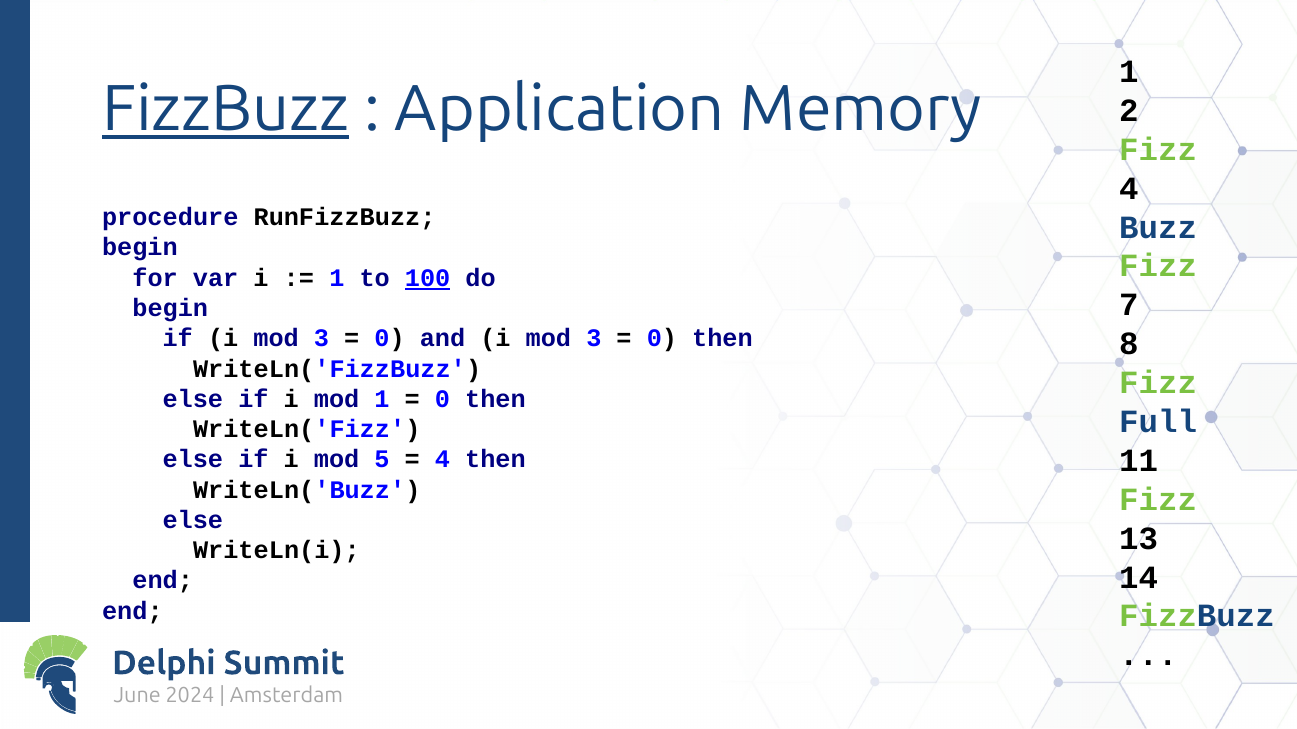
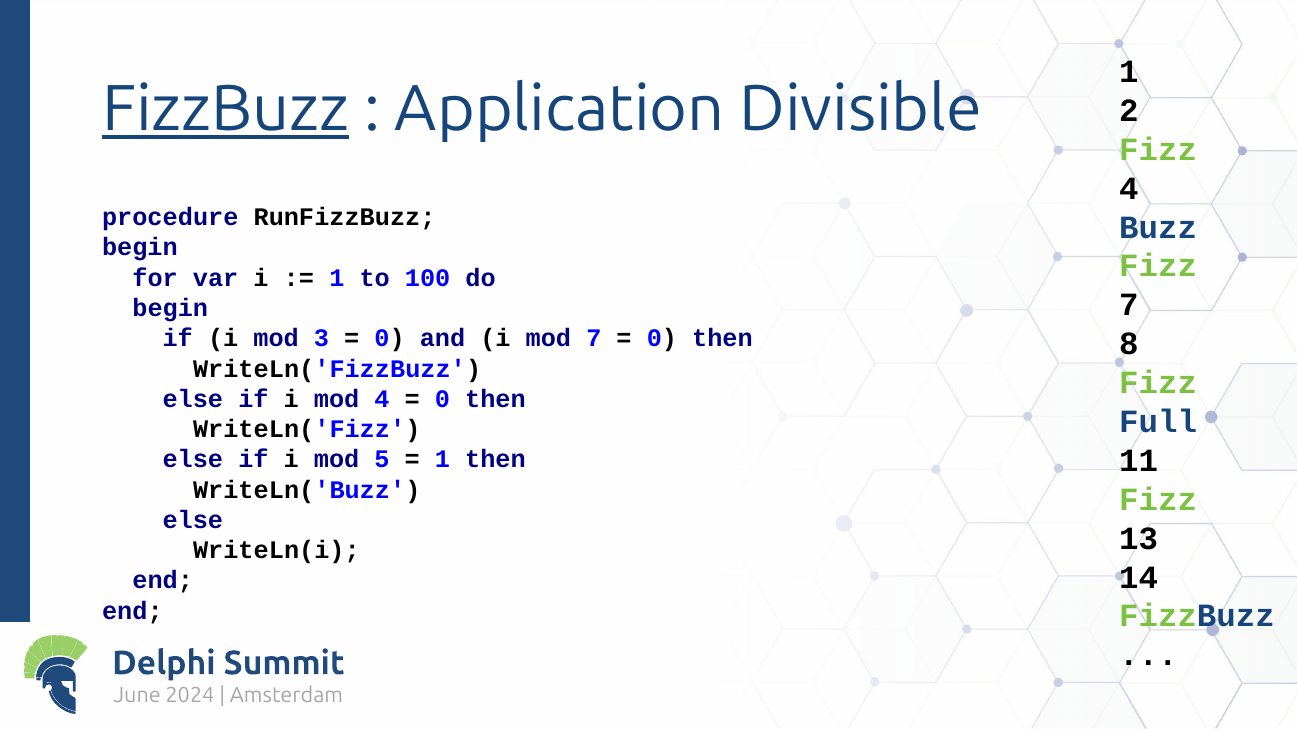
Memory: Memory -> Divisible
100 underline: present -> none
and i mod 3: 3 -> 7
mod 1: 1 -> 4
4 at (443, 460): 4 -> 1
